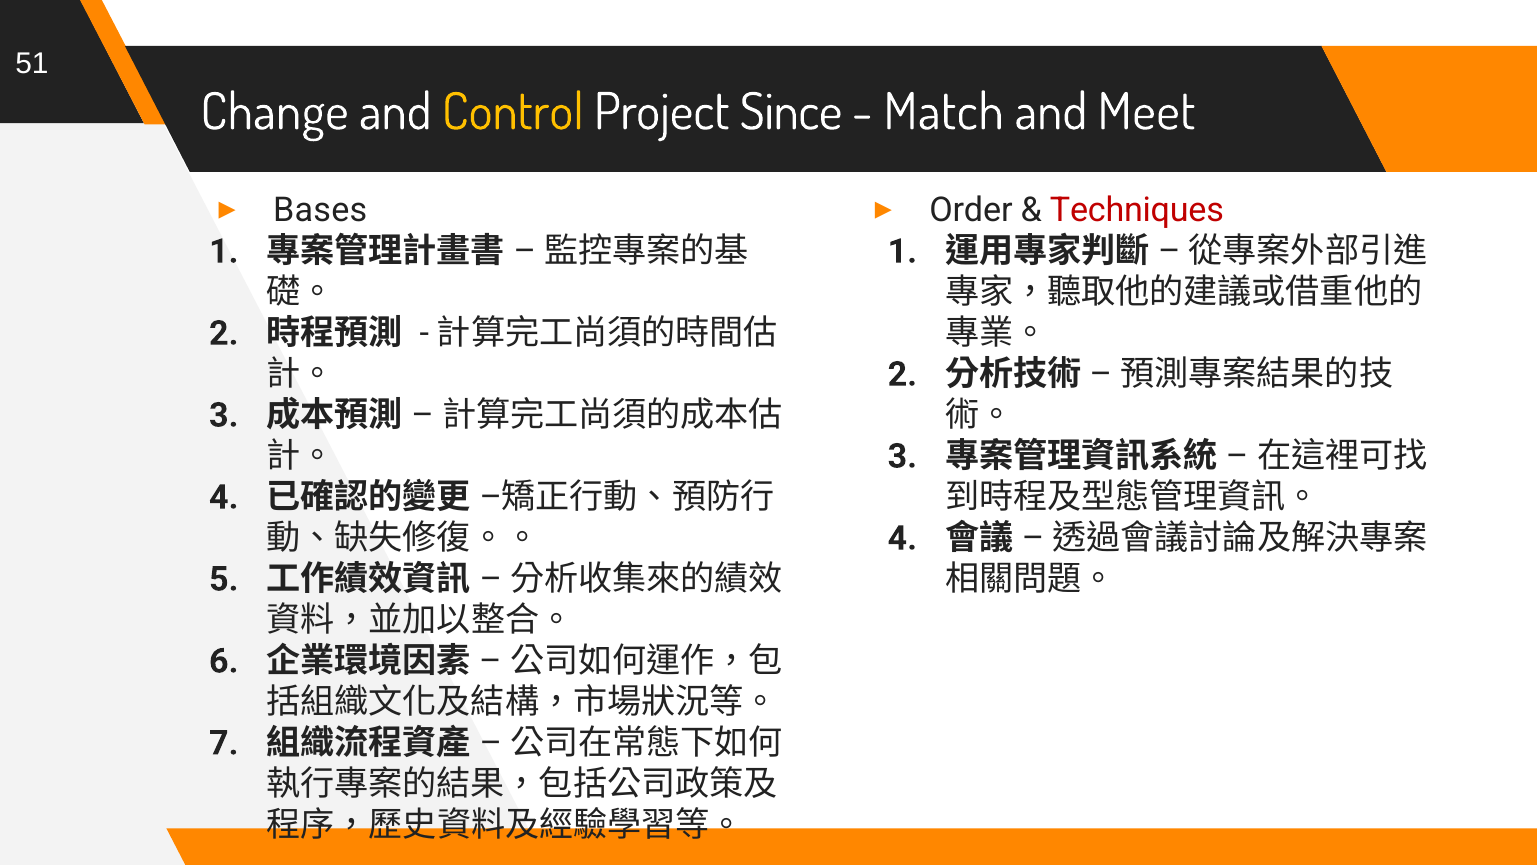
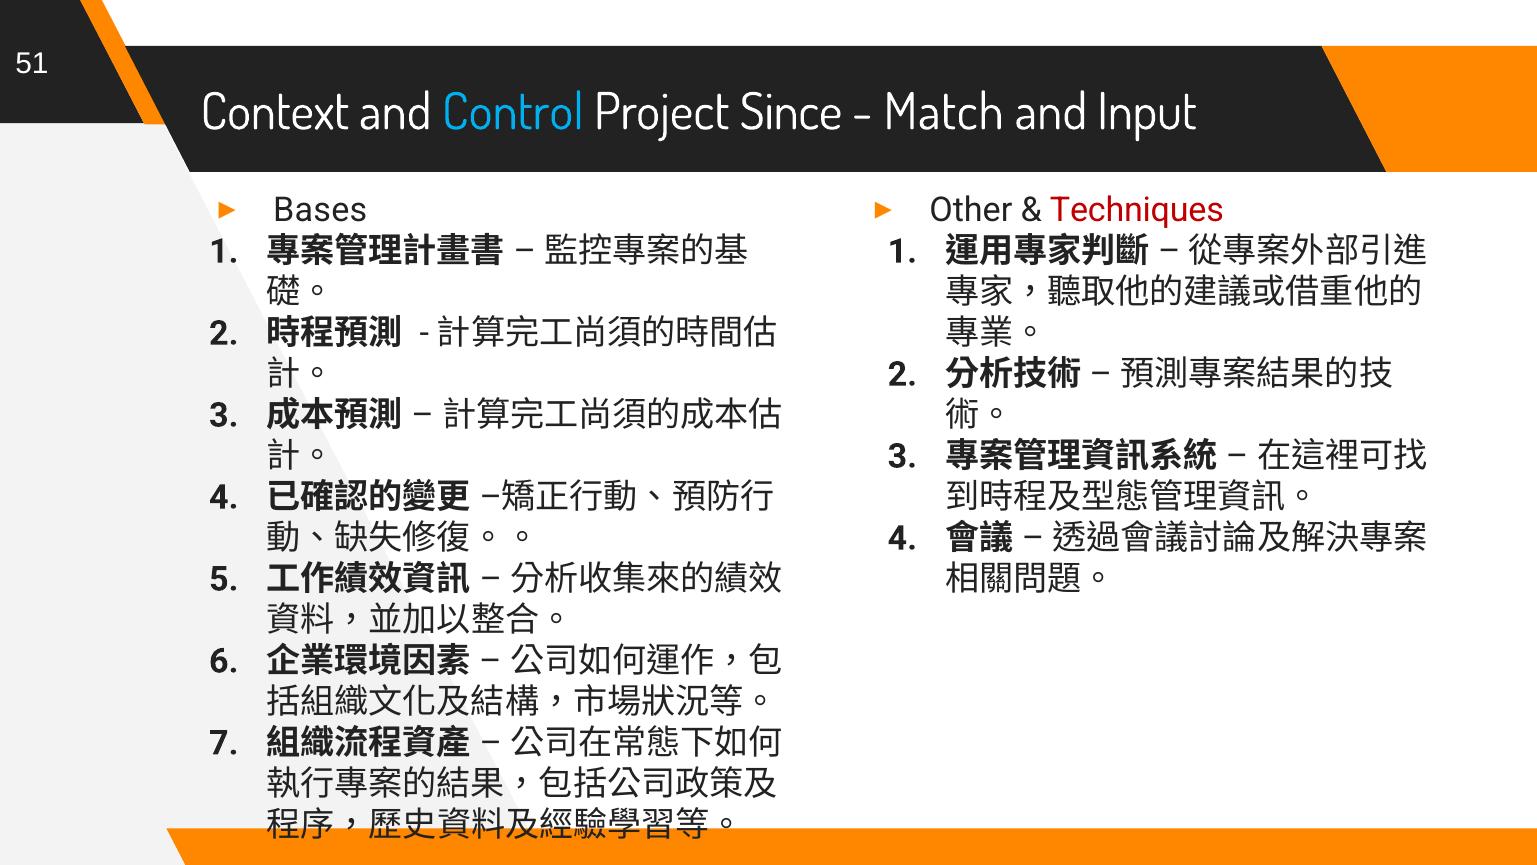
Change: Change -> Context
Control colour: yellow -> light blue
Meet: Meet -> Input
Order: Order -> Other
